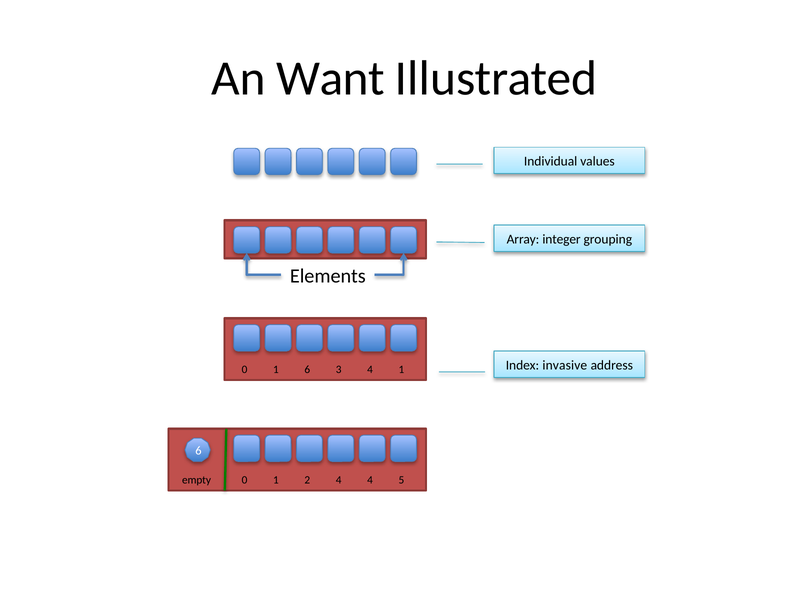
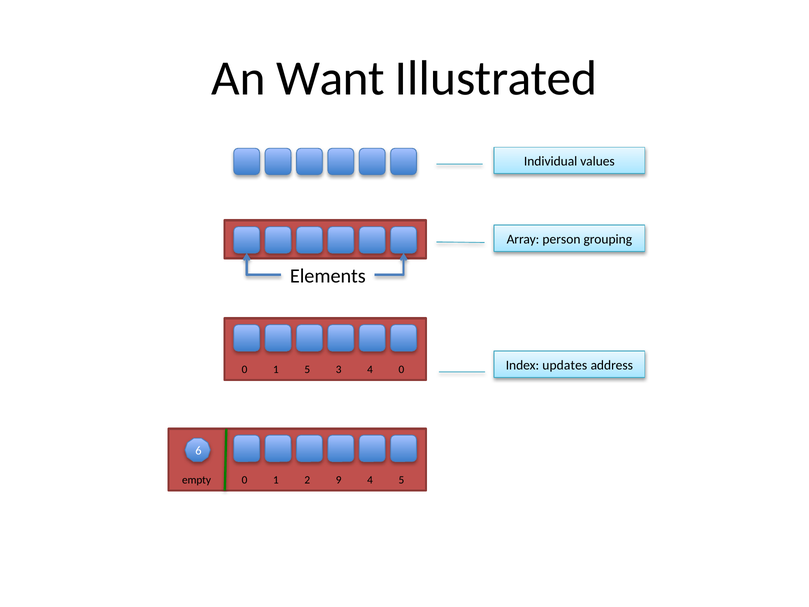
integer: integer -> person
1 6: 6 -> 5
4 1: 1 -> 0
invasive: invasive -> updates
2 4: 4 -> 9
